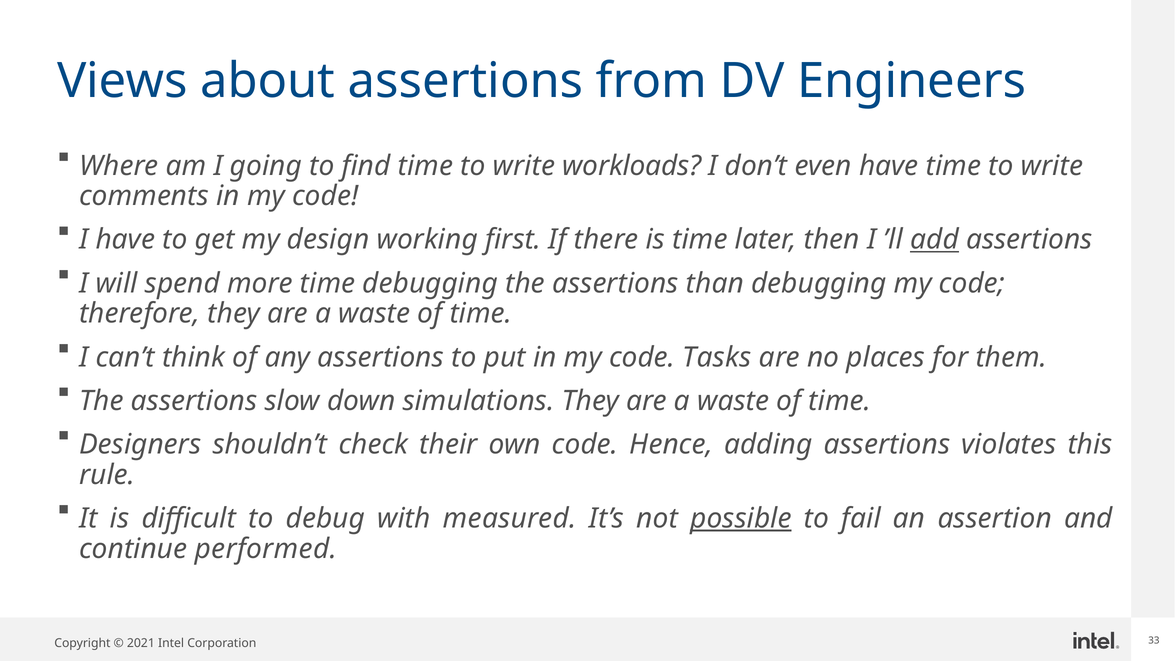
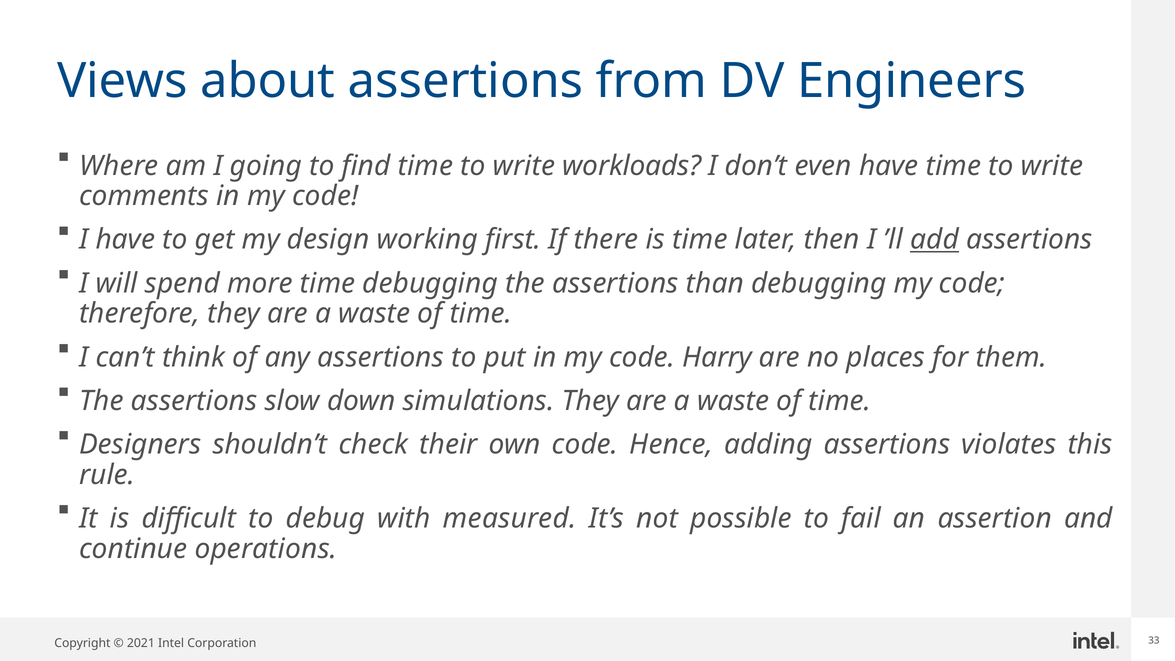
Tasks: Tasks -> Harry
possible underline: present -> none
performed: performed -> operations
